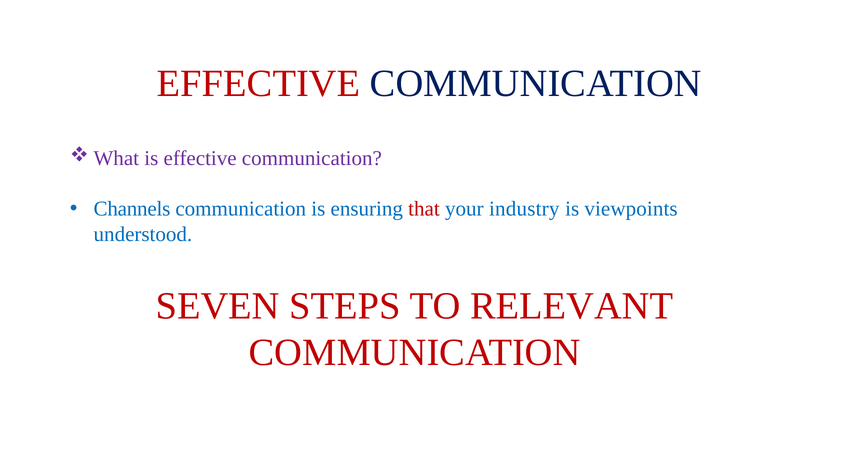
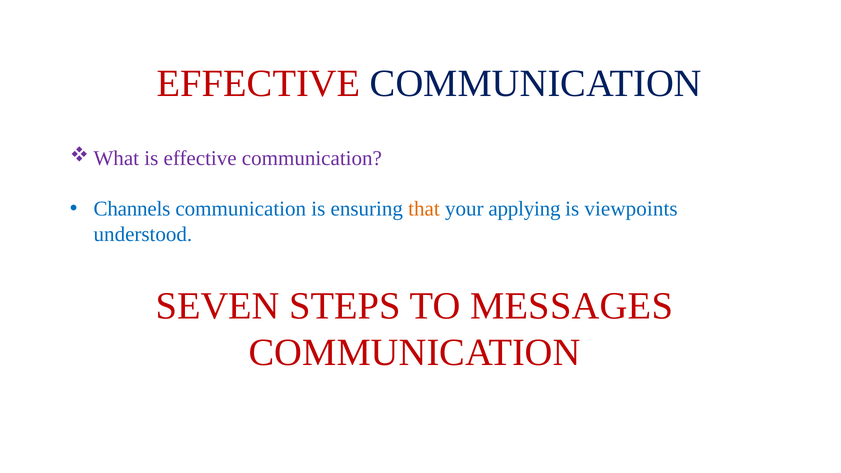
that colour: red -> orange
industry: industry -> applying
RELEVANT: RELEVANT -> MESSAGES
